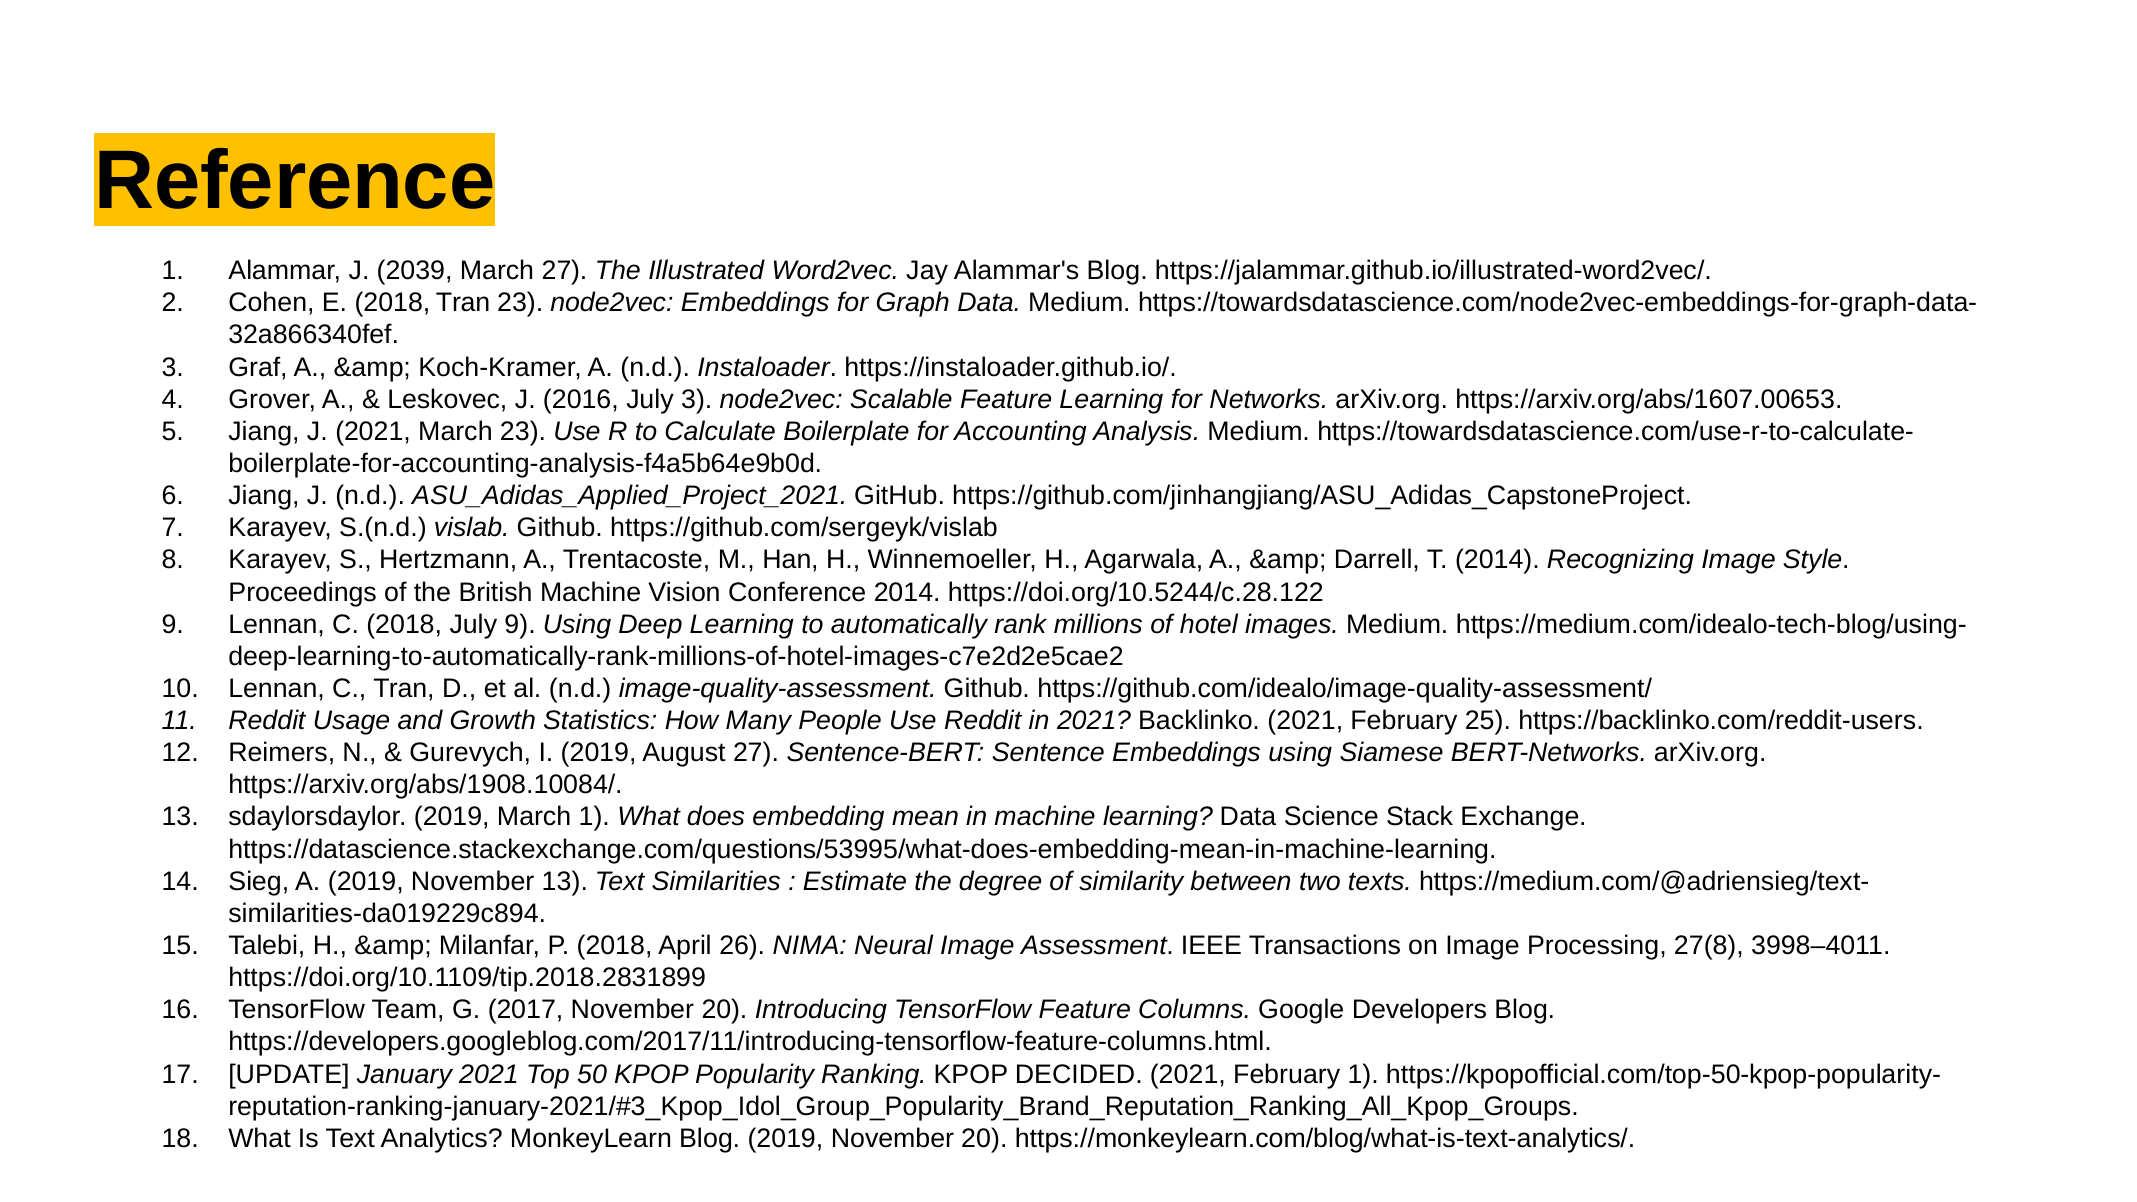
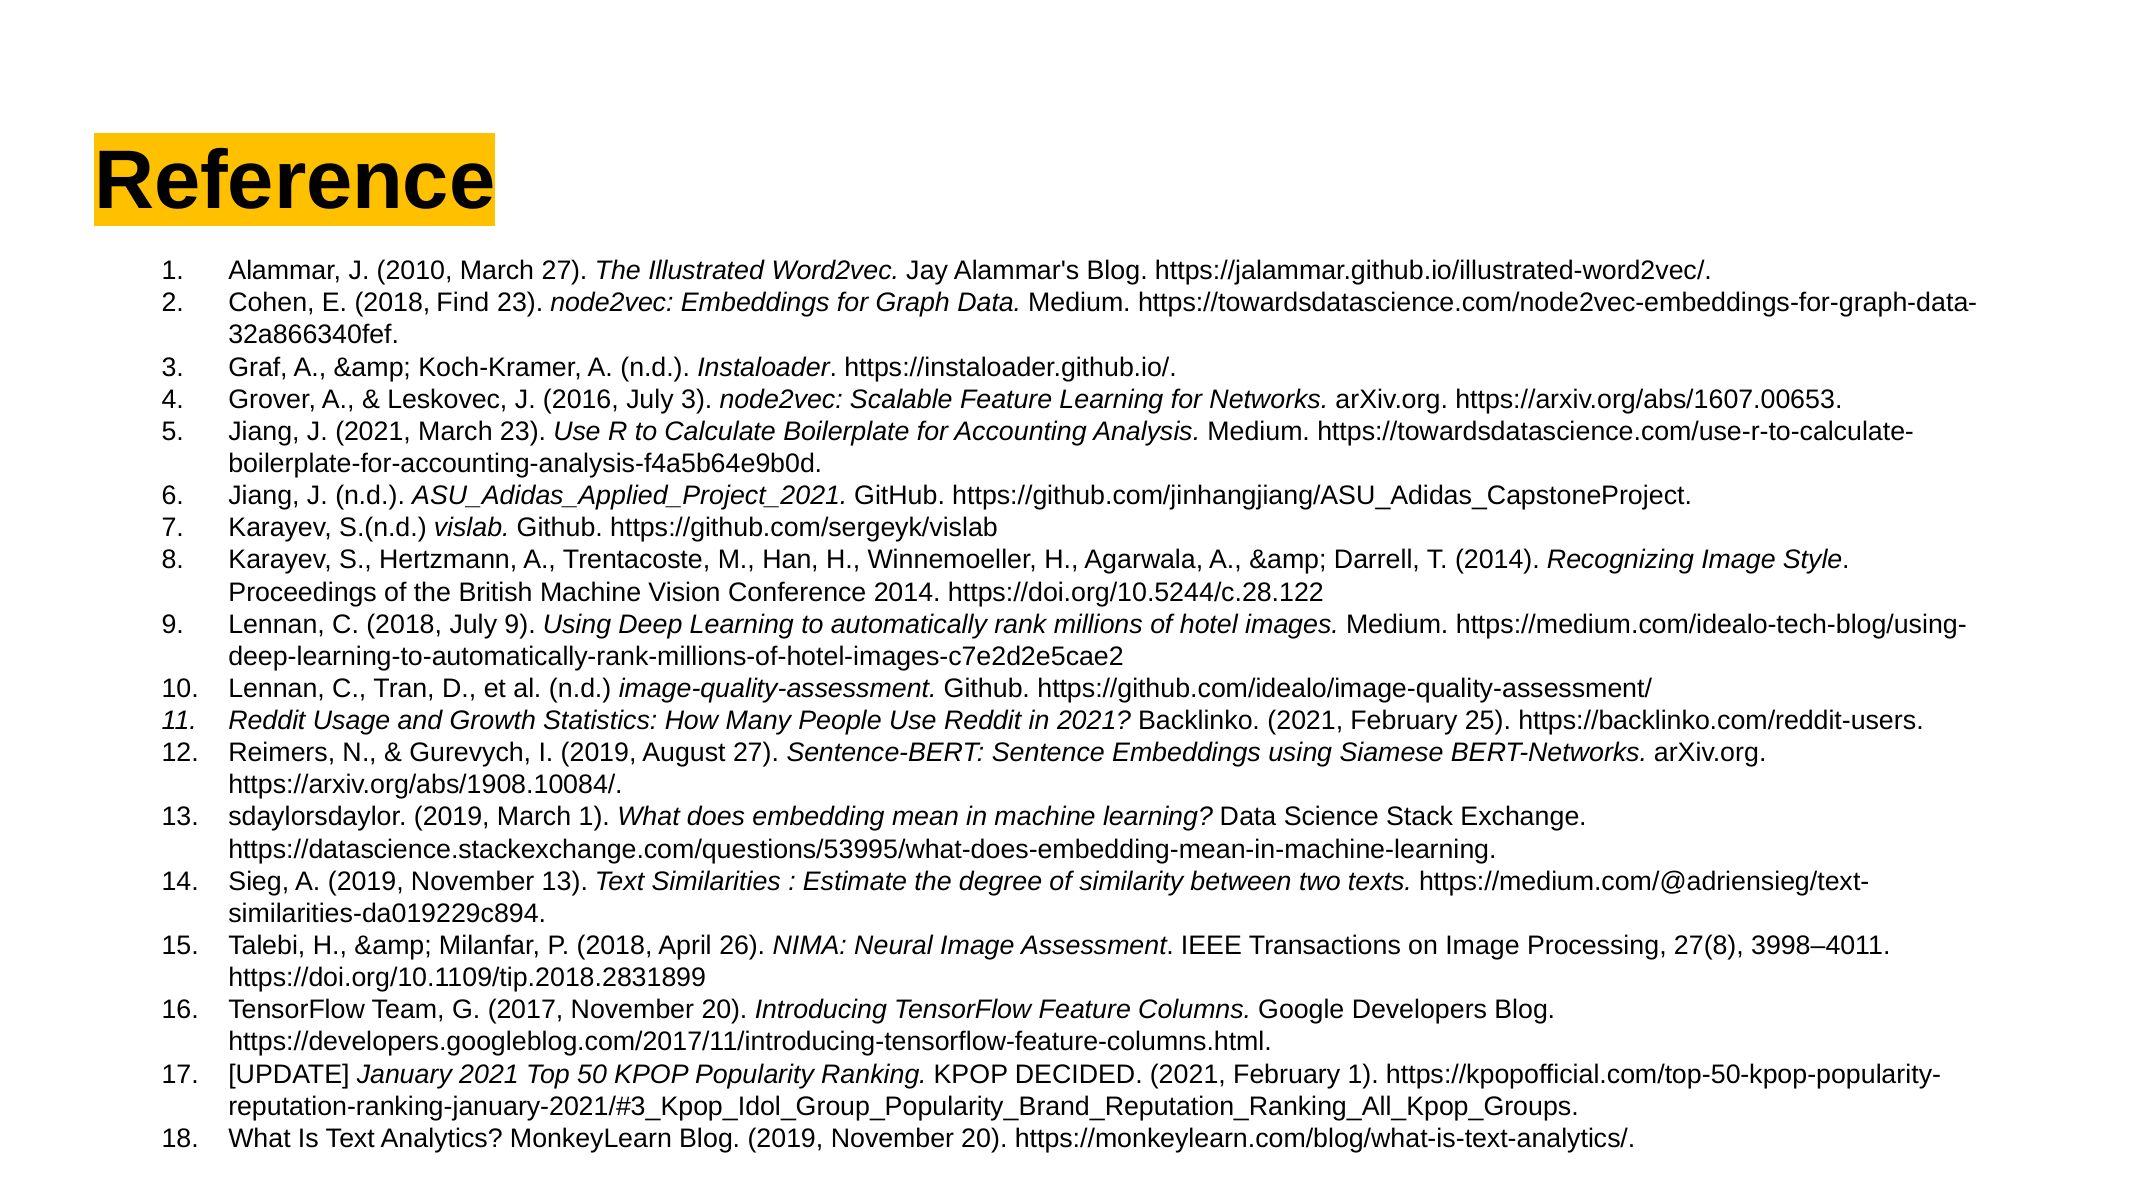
2039: 2039 -> 2010
2018 Tran: Tran -> Find
